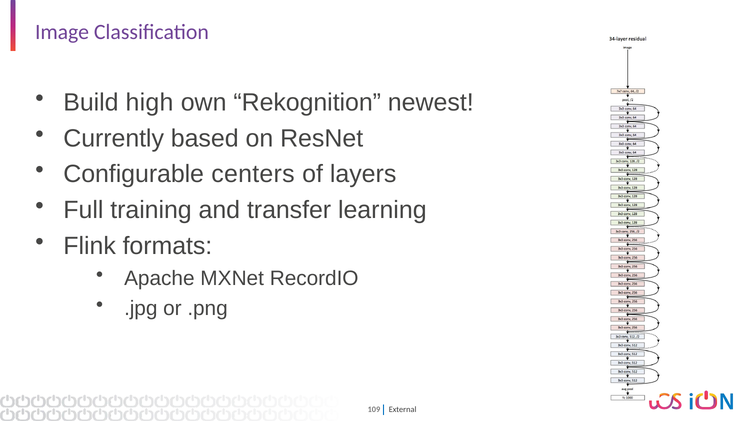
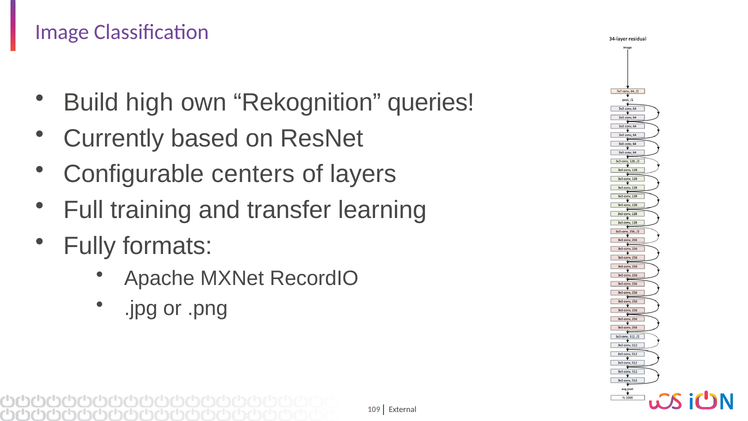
newest: newest -> queries
Flink: Flink -> Fully
